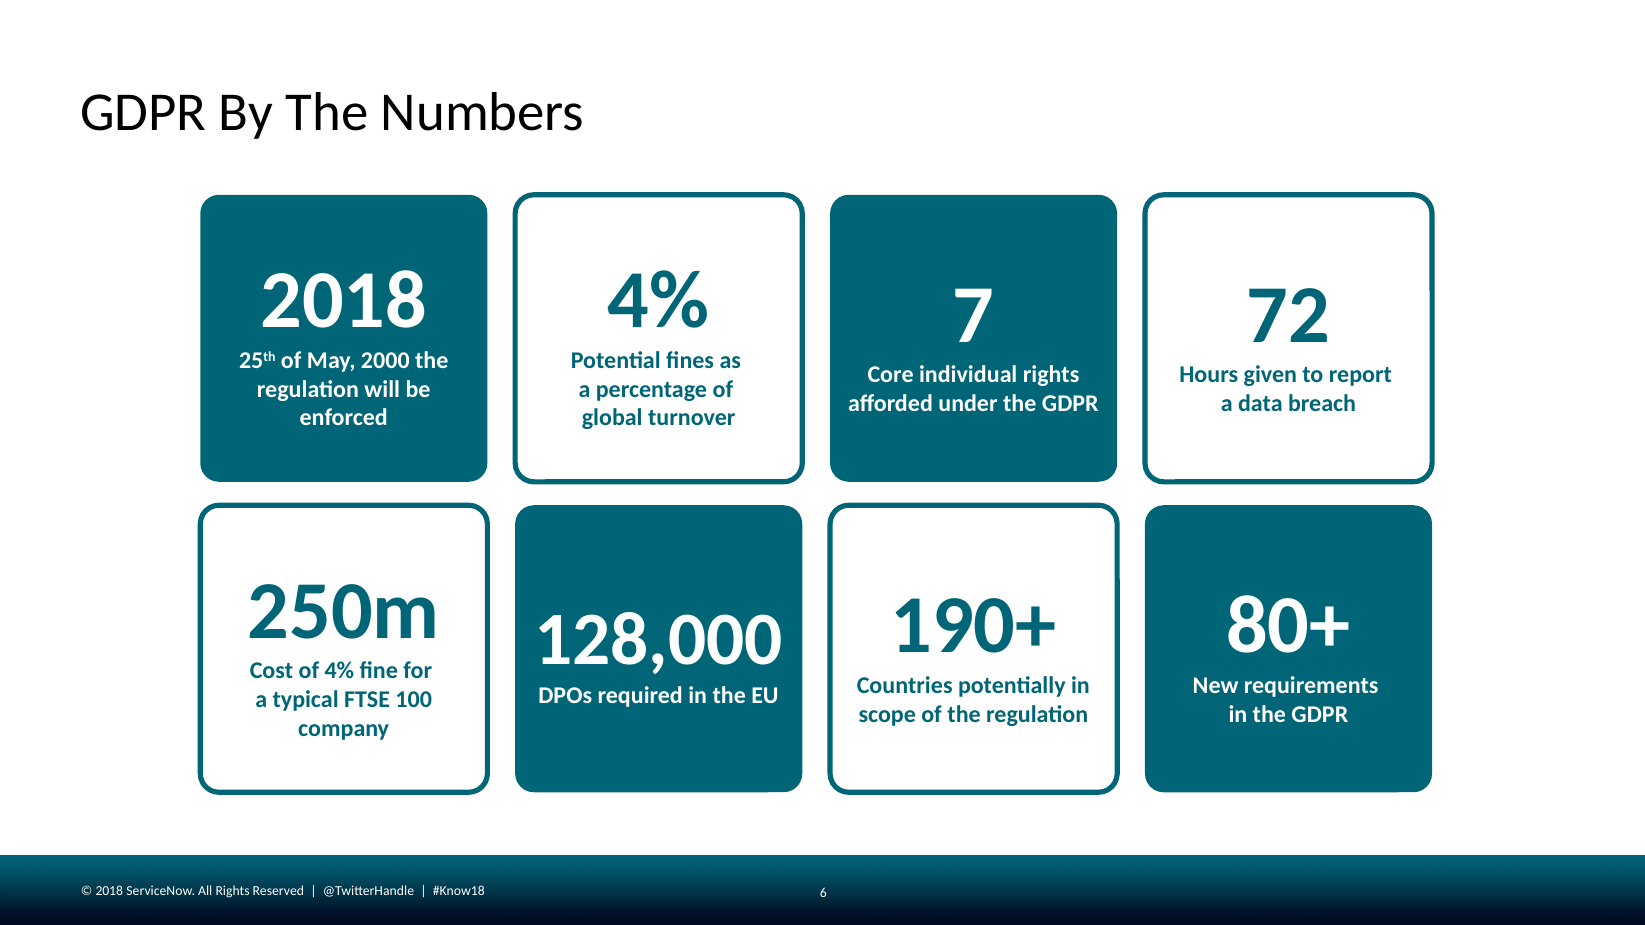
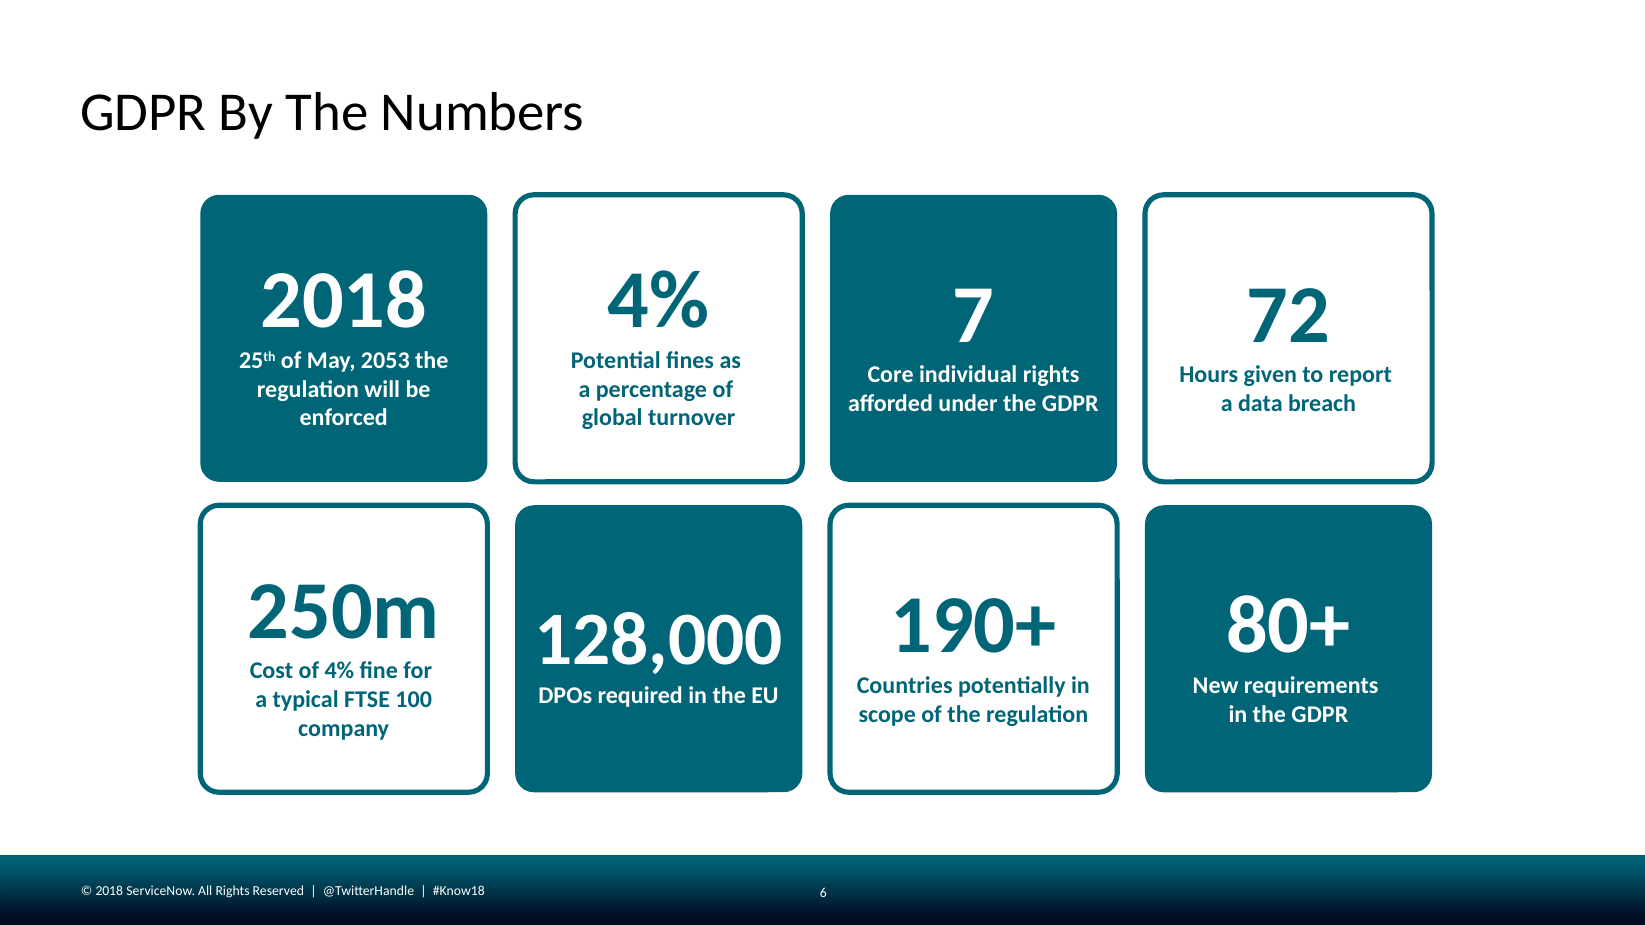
2000: 2000 -> 2053
